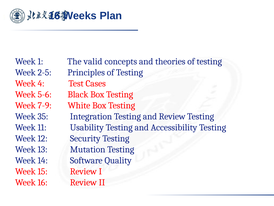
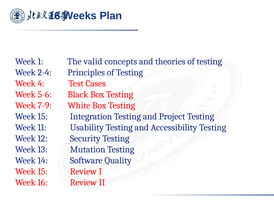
2-5: 2-5 -> 2-4
35 at (43, 116): 35 -> 15
and Review: Review -> Project
